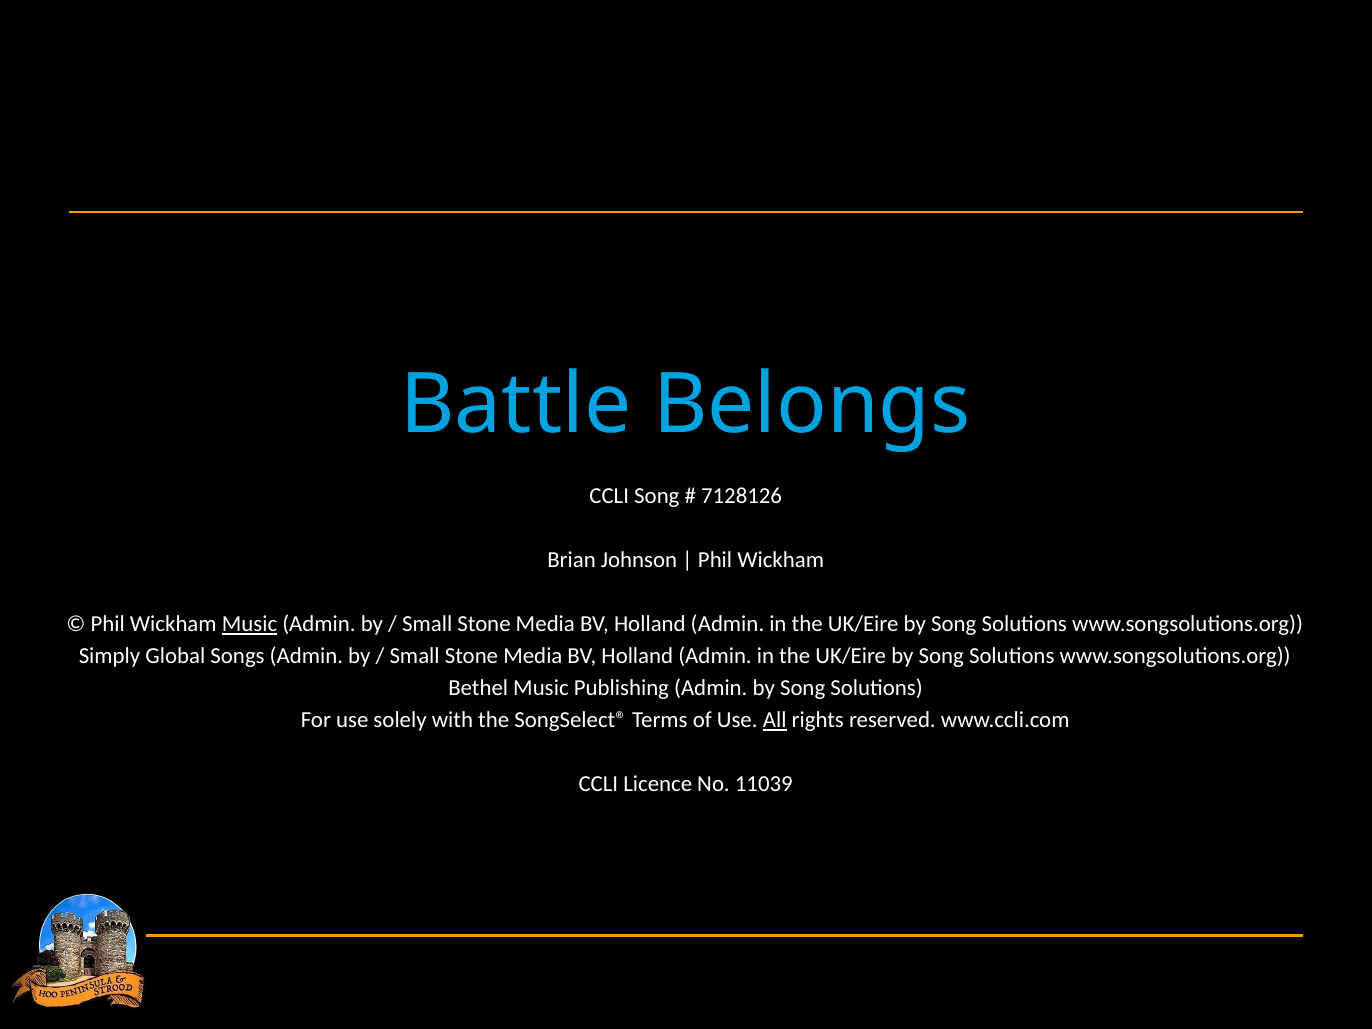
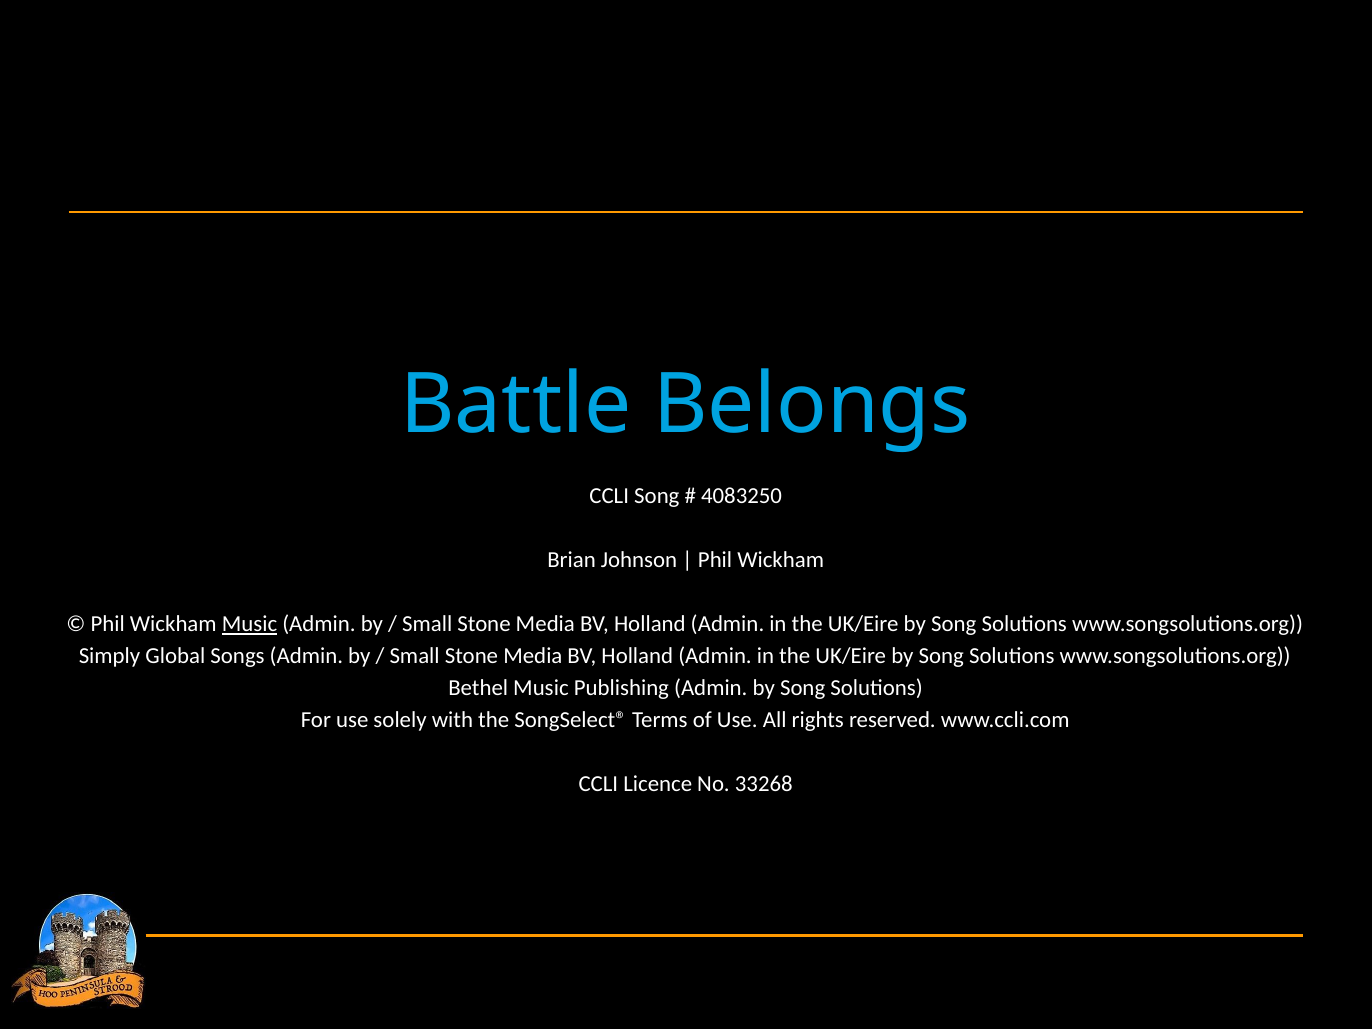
7128126: 7128126 -> 4083250
All underline: present -> none
11039: 11039 -> 33268
